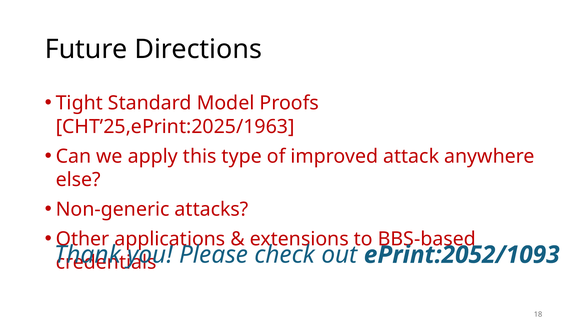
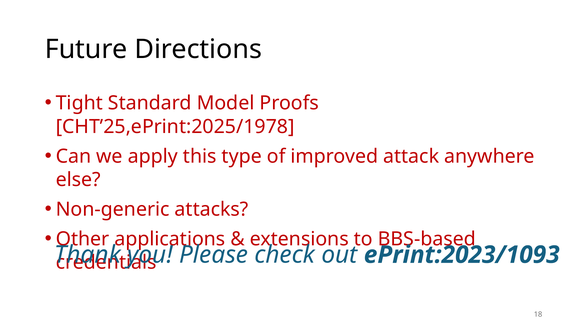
CHT’25,ePrint:2025/1963: CHT’25,ePrint:2025/1963 -> CHT’25,ePrint:2025/1978
ePrint:2052/1093: ePrint:2052/1093 -> ePrint:2023/1093
